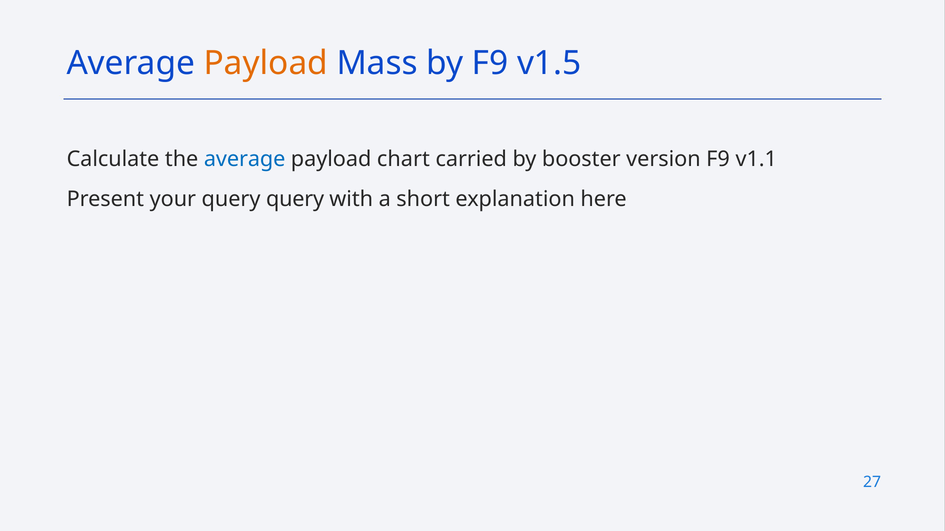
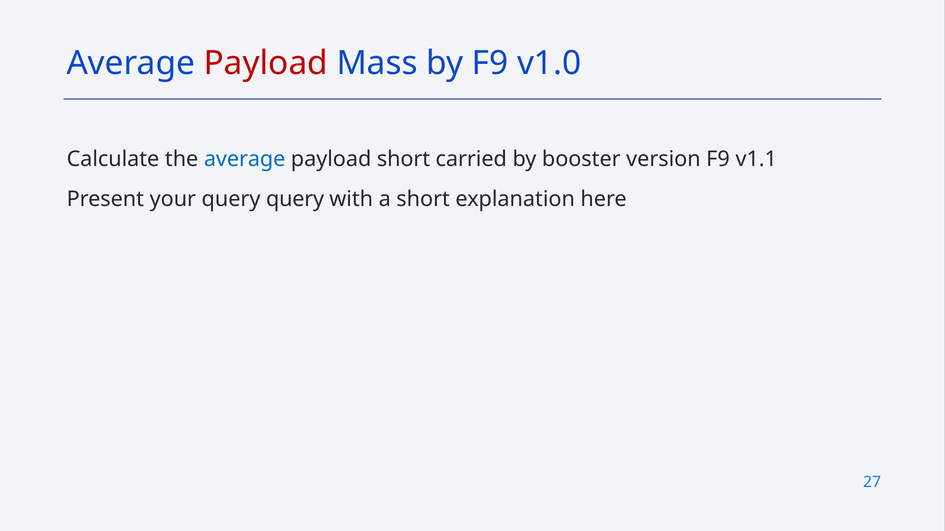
Payload at (266, 63) colour: orange -> red
v1.5: v1.5 -> v1.0
payload chart: chart -> short
